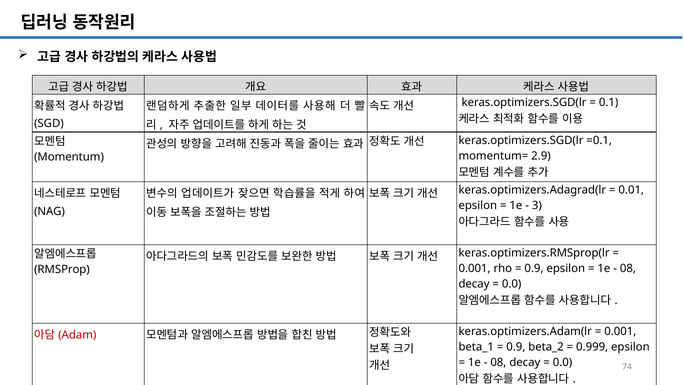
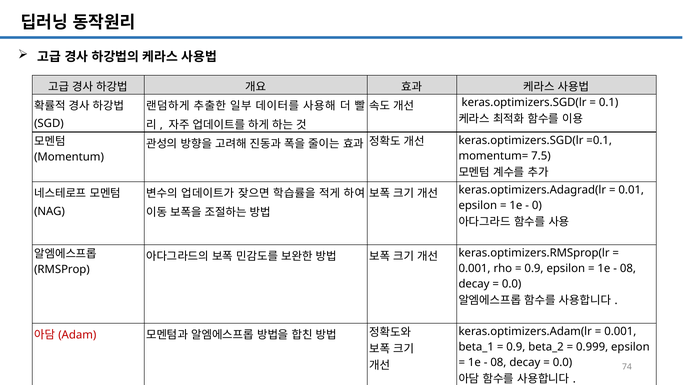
2.9: 2.9 -> 7.5
3: 3 -> 0
